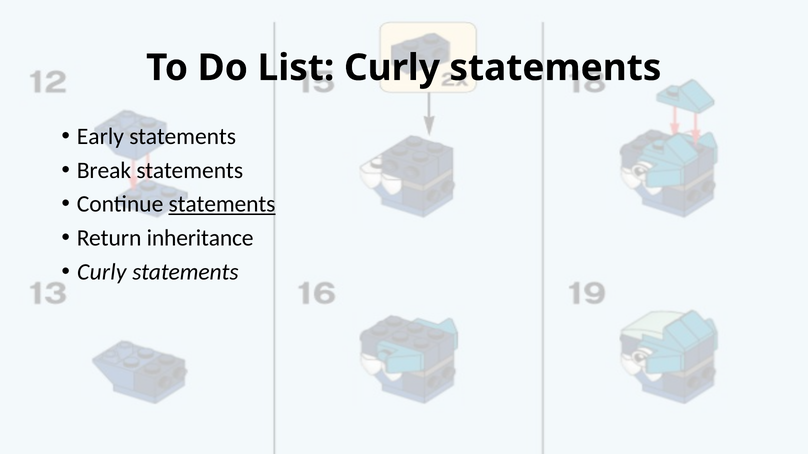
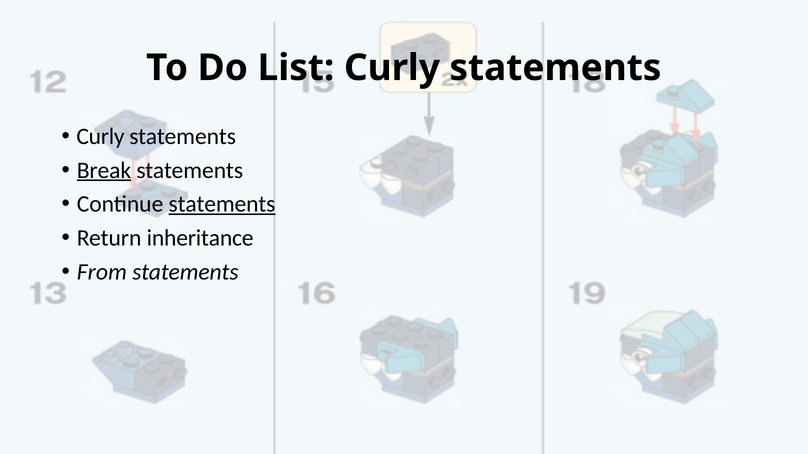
Early at (100, 137): Early -> Curly
Break underline: none -> present
Curly at (102, 272): Curly -> From
